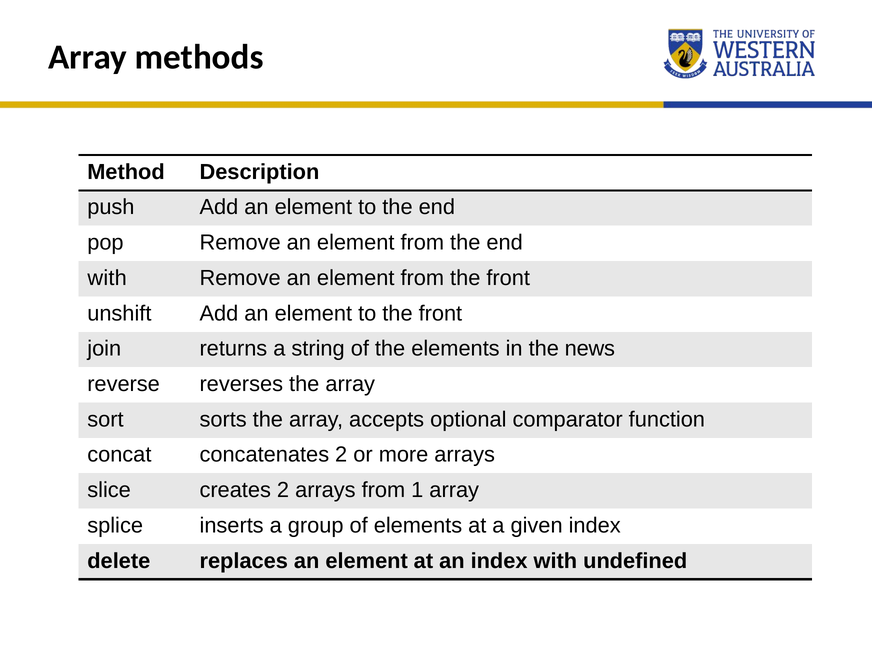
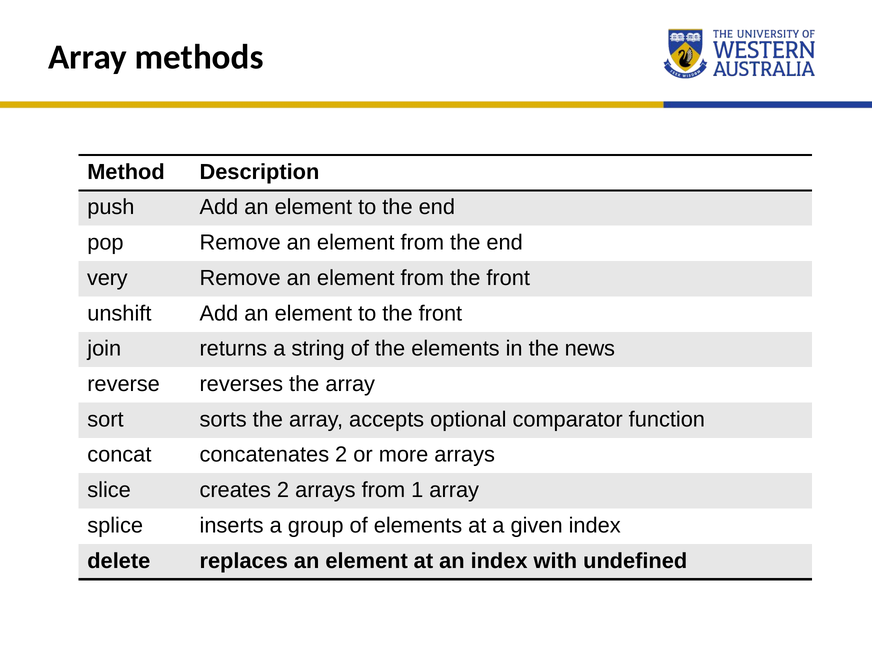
with at (107, 278): with -> very
